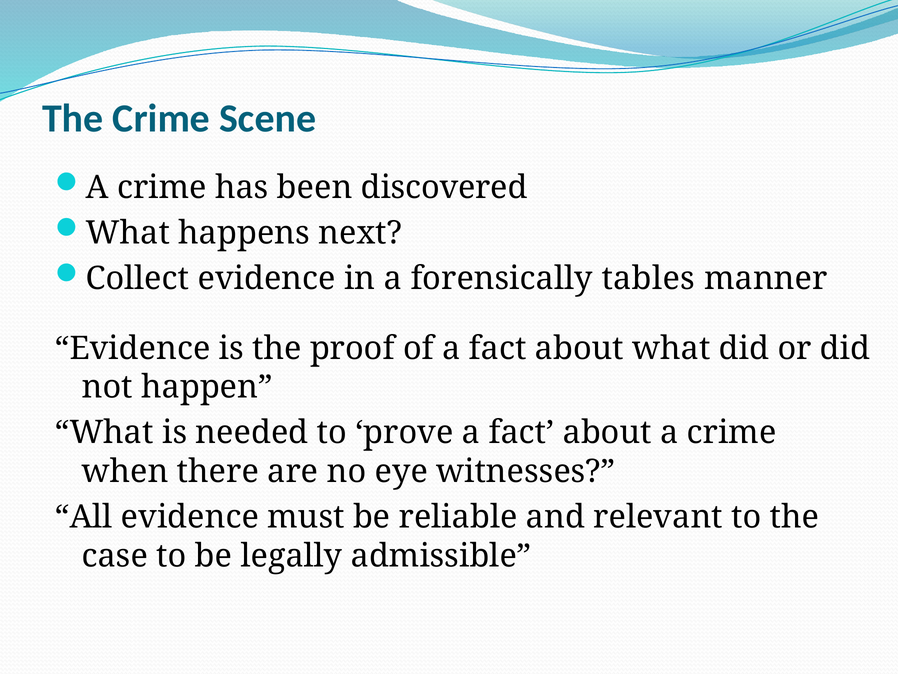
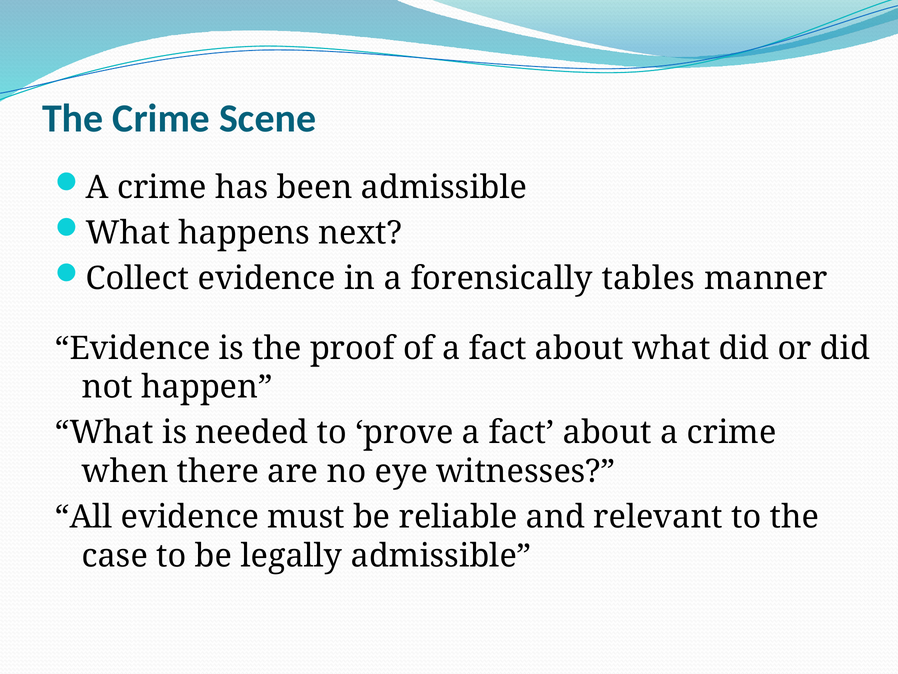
been discovered: discovered -> admissible
